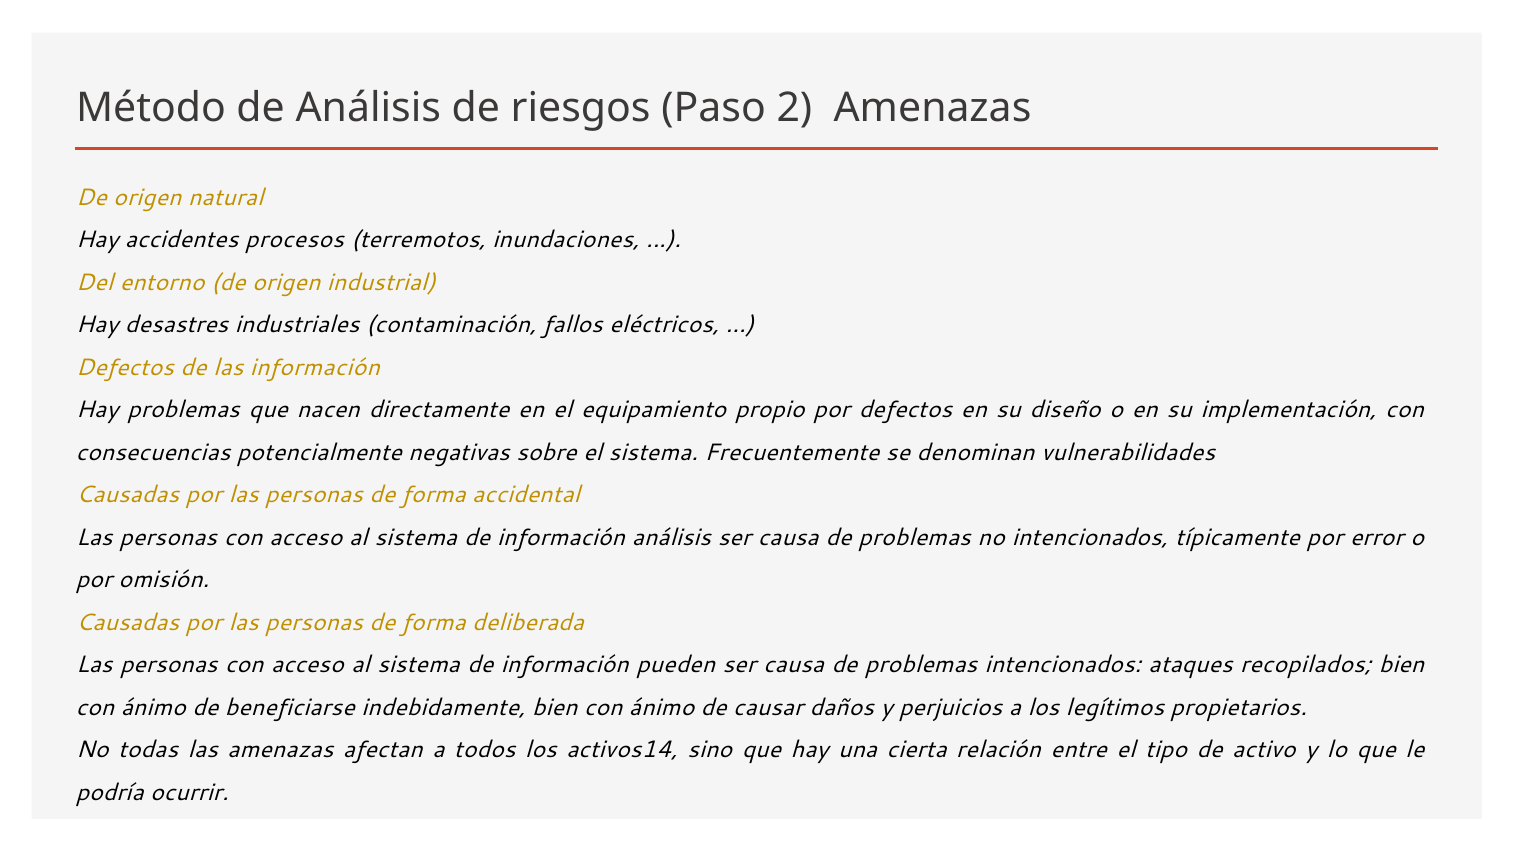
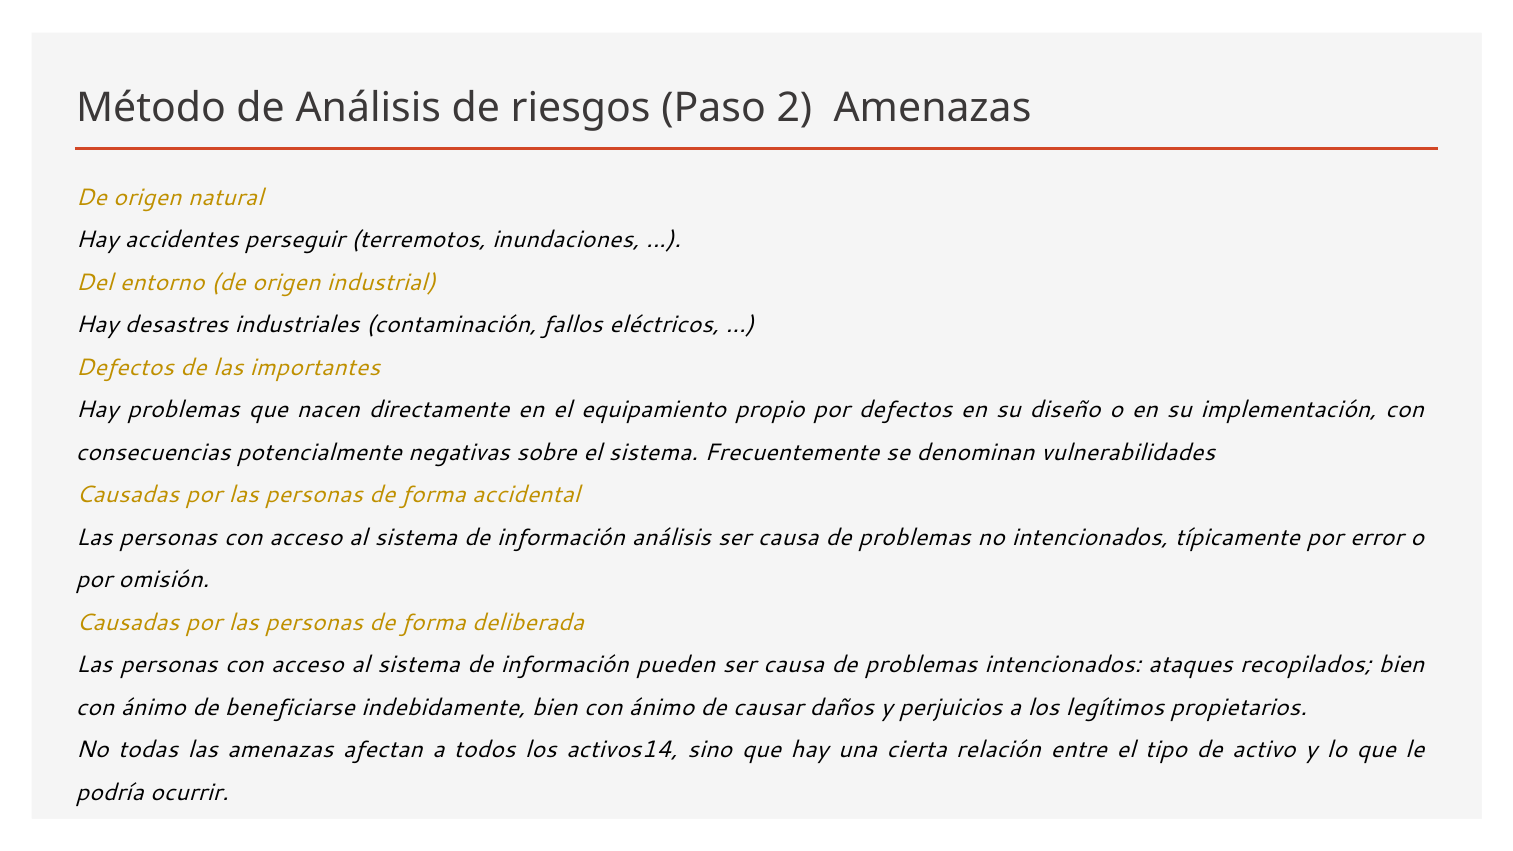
procesos: procesos -> perseguir
las información: información -> importantes
